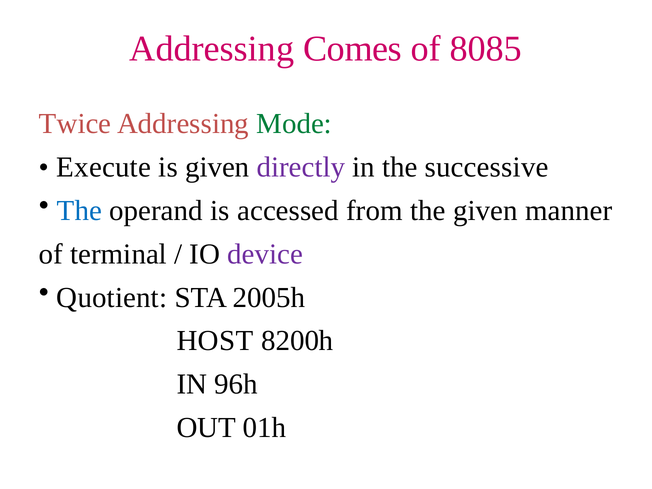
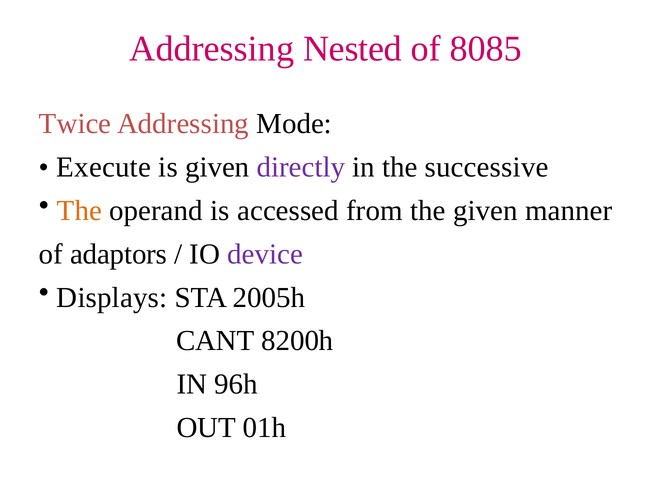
Comes: Comes -> Nested
Mode colour: green -> black
The at (79, 211) colour: blue -> orange
terminal: terminal -> adaptors
Quotient: Quotient -> Displays
HOST: HOST -> CANT
